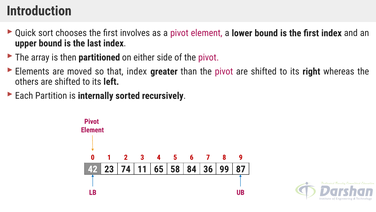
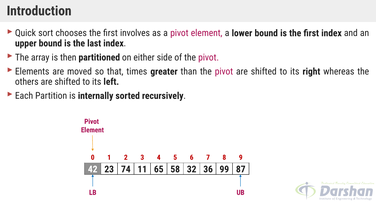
that index: index -> times
84: 84 -> 32
